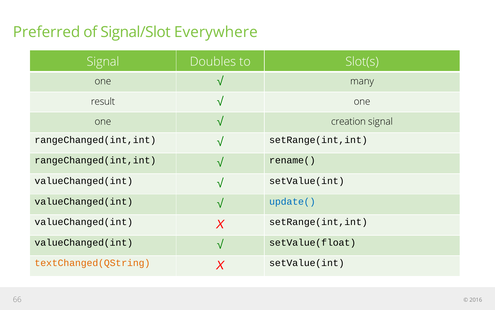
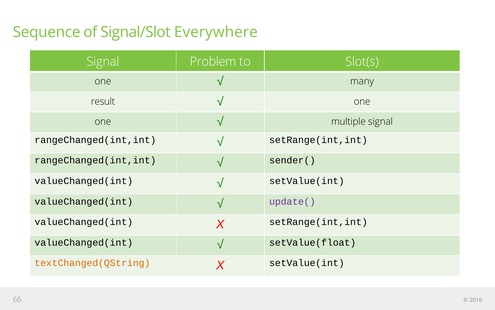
Preferred: Preferred -> Sequence
Doubles: Doubles -> Problem
creation: creation -> multiple
rename(: rename( -> sender(
update( colour: blue -> purple
